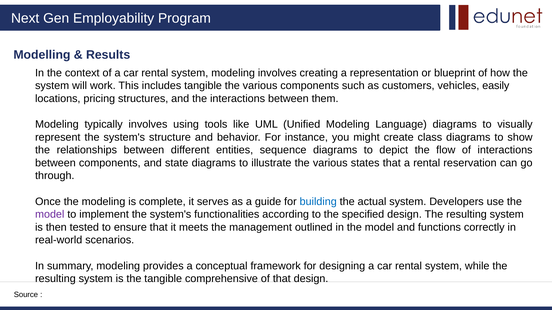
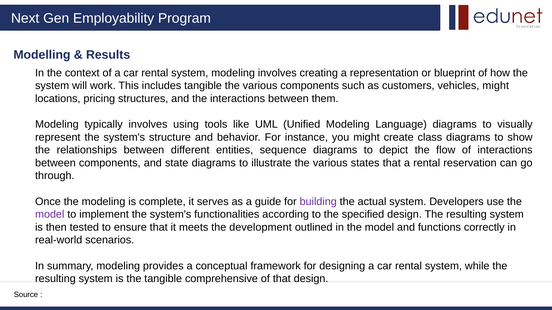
vehicles easily: easily -> might
building colour: blue -> purple
management: management -> development
